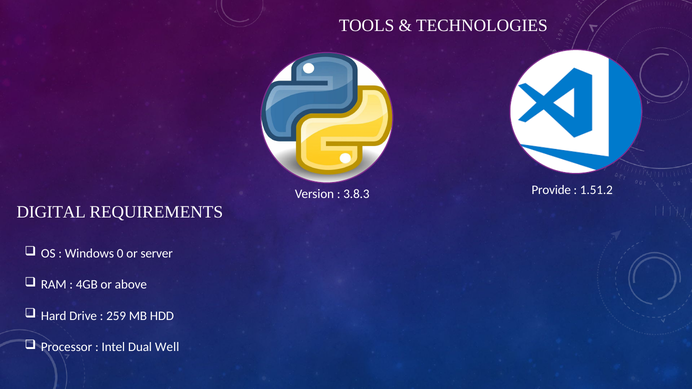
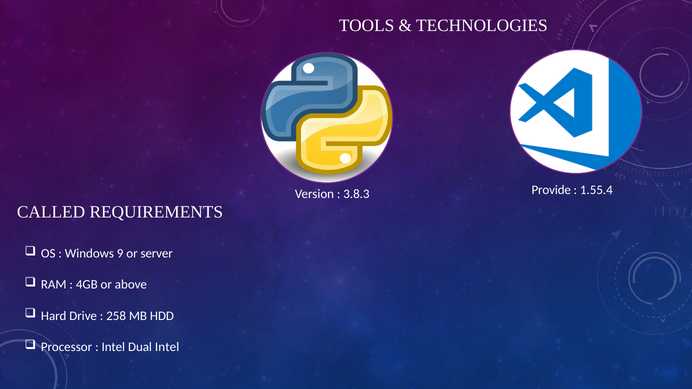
1.51.2: 1.51.2 -> 1.55.4
DIGITAL: DIGITAL -> CALLED
0: 0 -> 9
259: 259 -> 258
Dual Well: Well -> Intel
